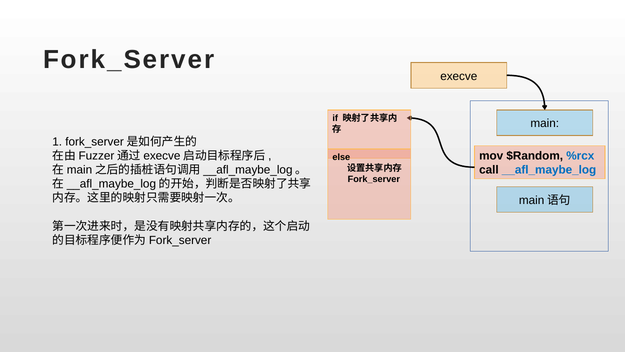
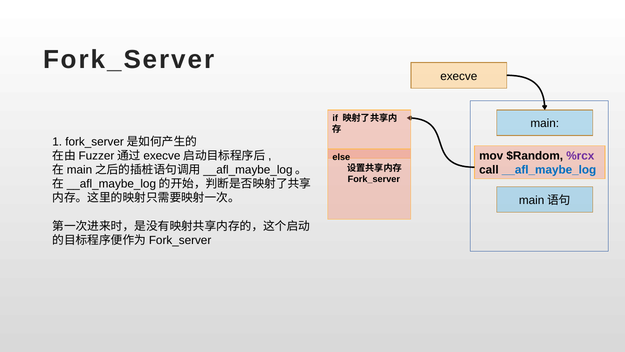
%rcx colour: blue -> purple
